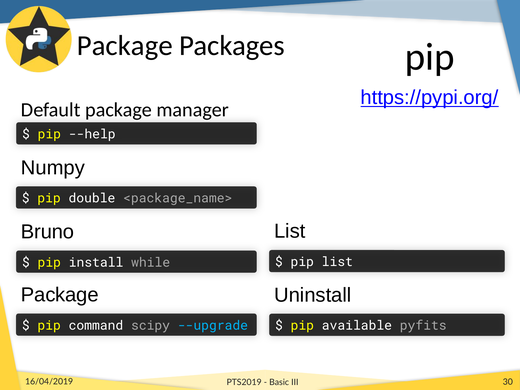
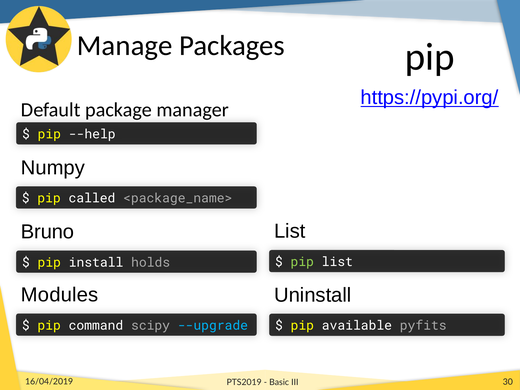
Package at (125, 46): Package -> Manage
double: double -> called
pip at (302, 262) colour: white -> light green
while: while -> holds
Package at (60, 295): Package -> Modules
